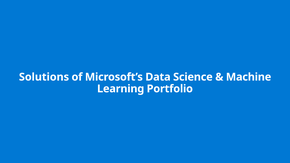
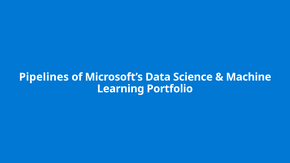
Solutions: Solutions -> Pipelines
